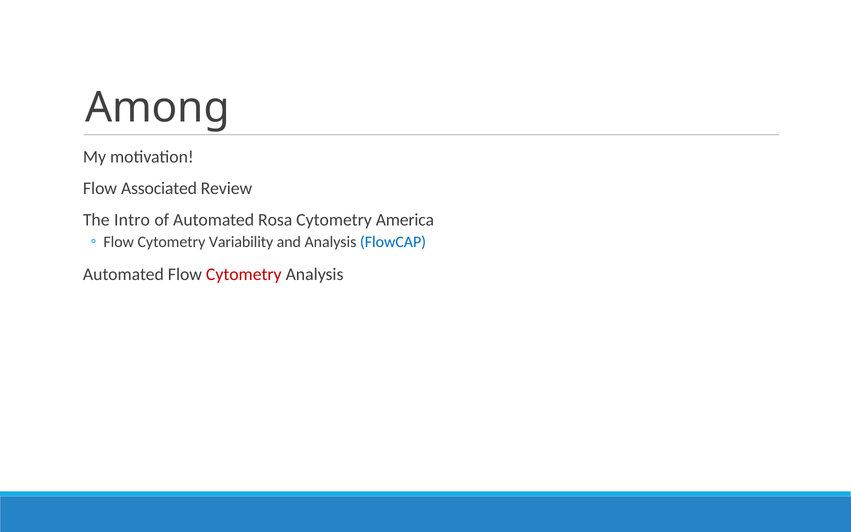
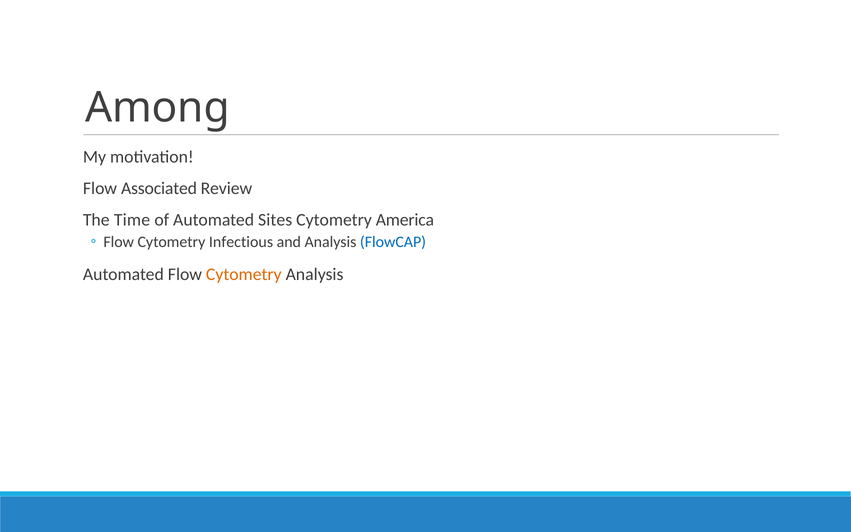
Intro: Intro -> Time
Rosa: Rosa -> Sites
Variability: Variability -> Infectious
Cytometry at (244, 274) colour: red -> orange
